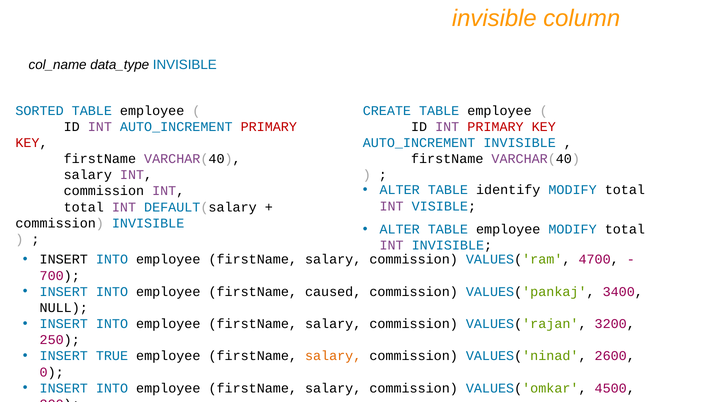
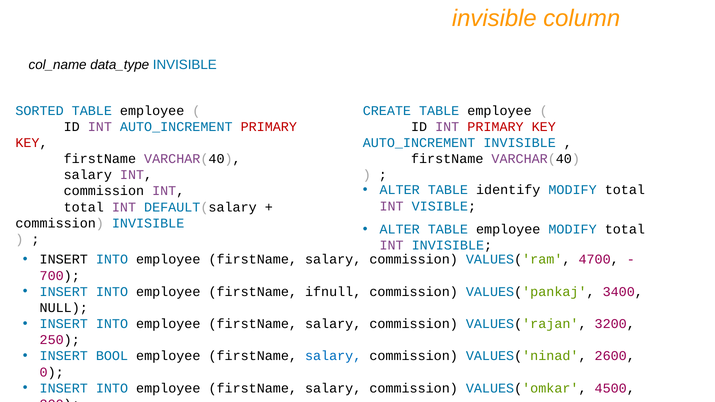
caused: caused -> ifnull
TRUE: TRUE -> BOOL
salary at (333, 356) colour: orange -> blue
